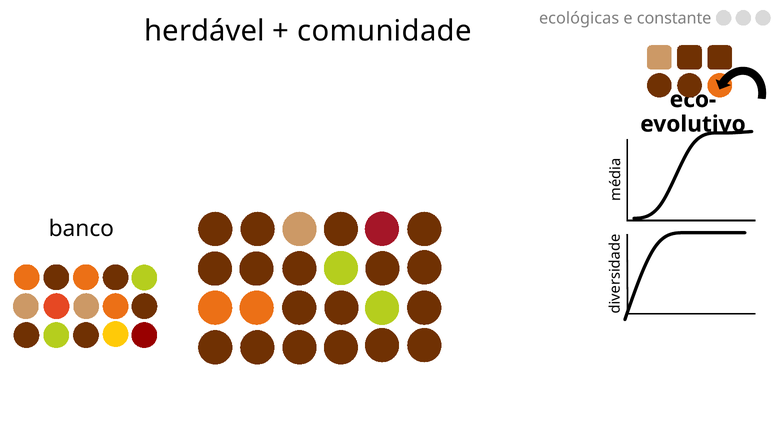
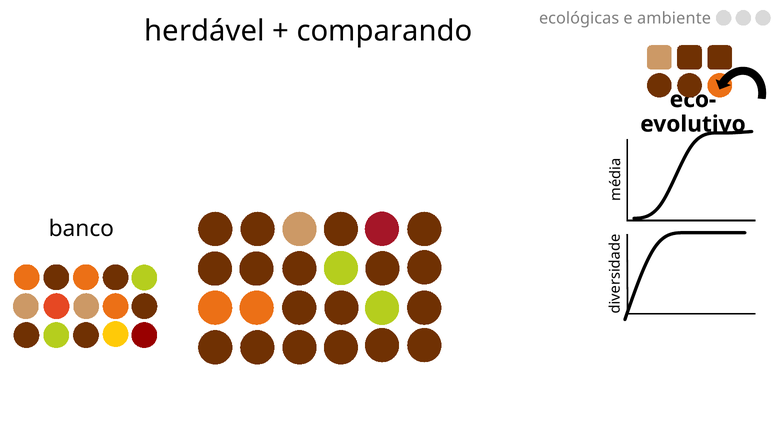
constante: constante -> ambiente
comunidade: comunidade -> comparando
